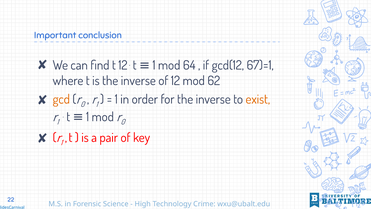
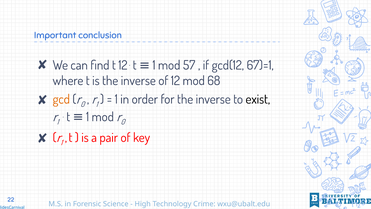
64: 64 -> 57
62: 62 -> 68
exist colour: orange -> black
